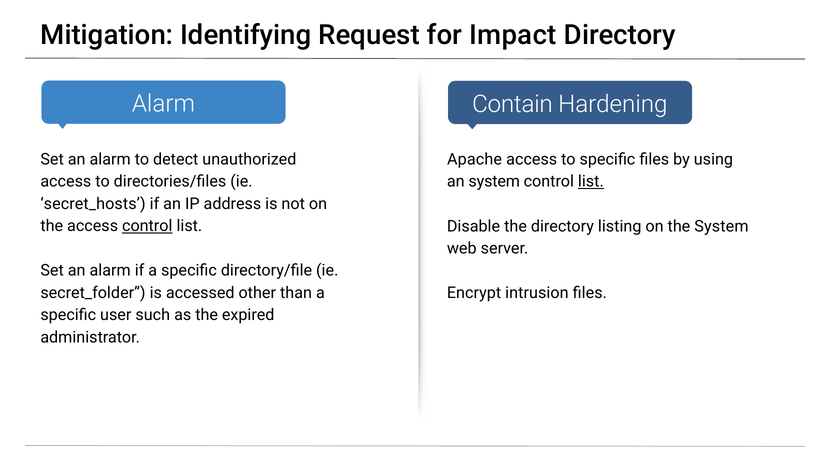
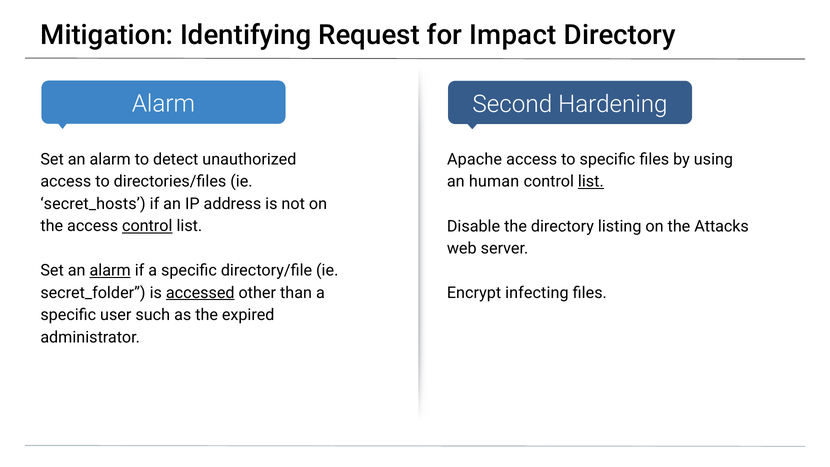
Contain: Contain -> Second
an system: system -> human
the System: System -> Attacks
alarm at (110, 270) underline: none -> present
accessed underline: none -> present
intrusion: intrusion -> infecting
